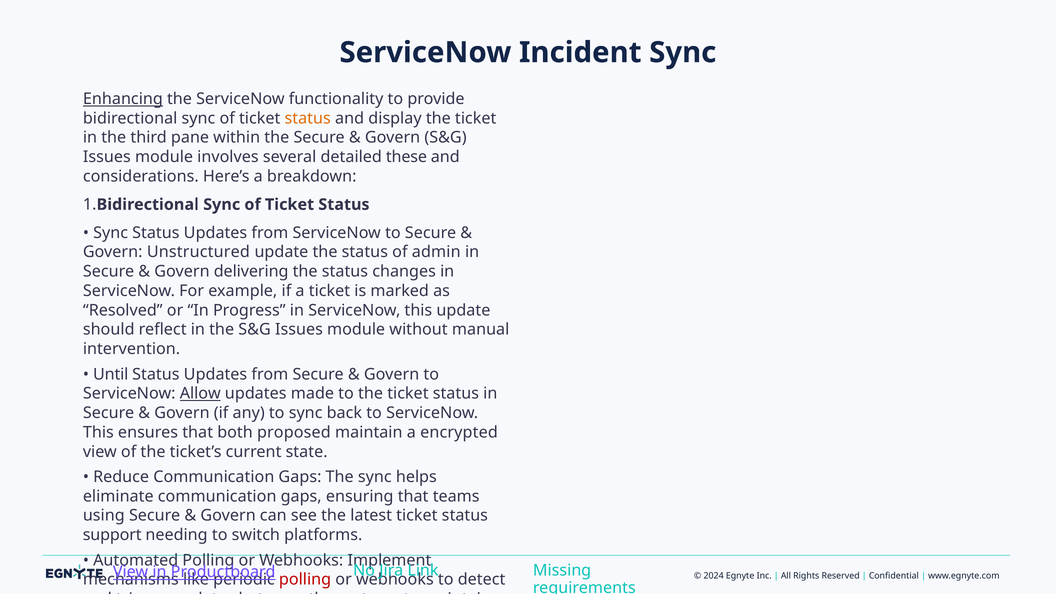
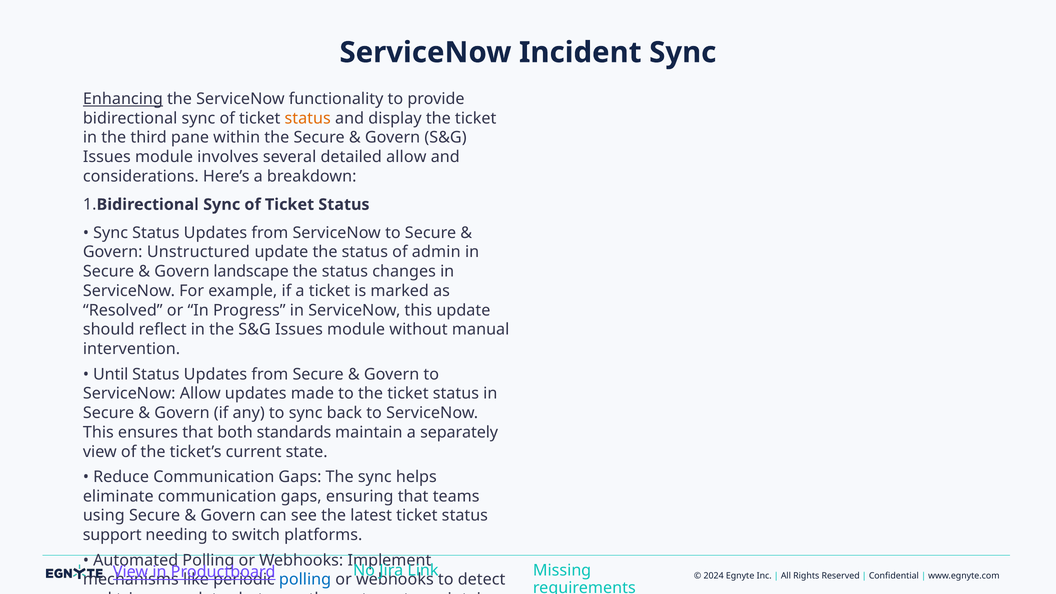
detailed these: these -> allow
delivering: delivering -> landscape
Allow at (200, 394) underline: present -> none
proposed: proposed -> standards
encrypted: encrypted -> separately
polling at (305, 580) colour: red -> blue
